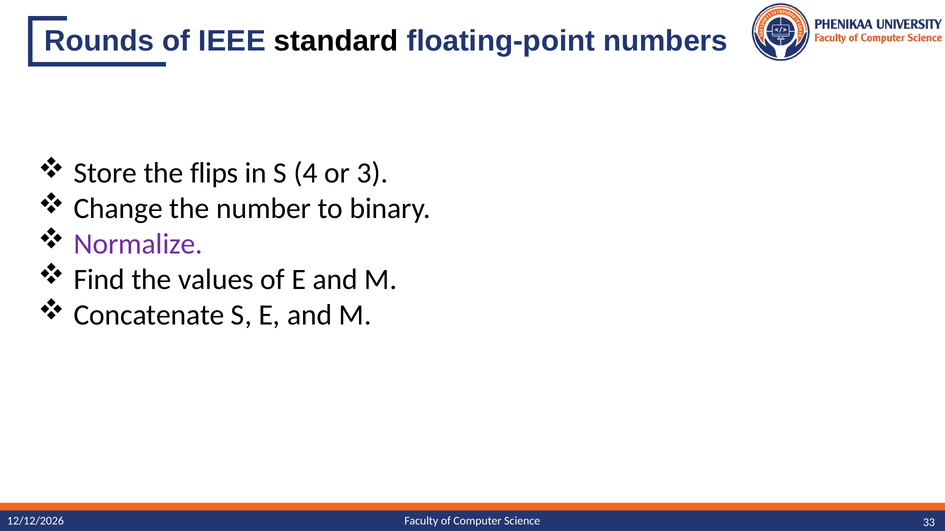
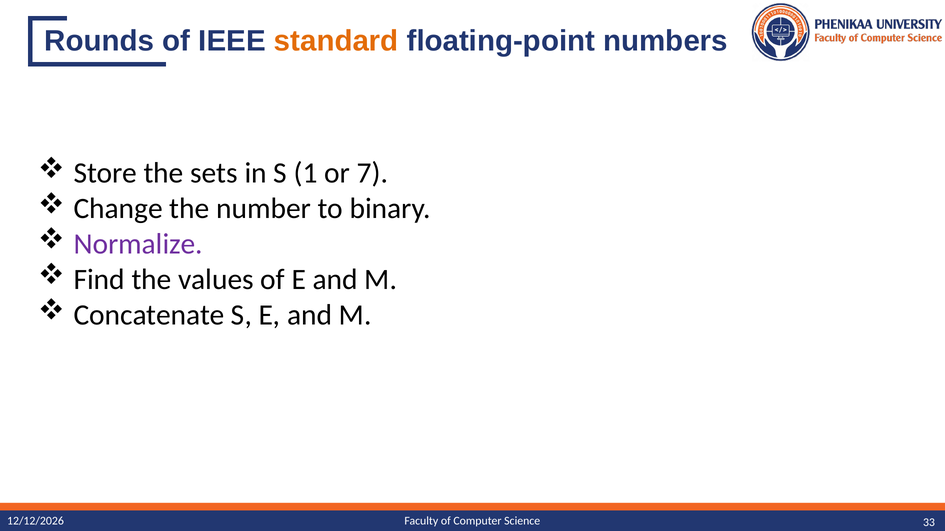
standard colour: black -> orange
flips: flips -> sets
4: 4 -> 1
3: 3 -> 7
